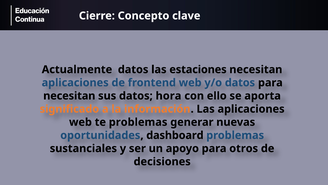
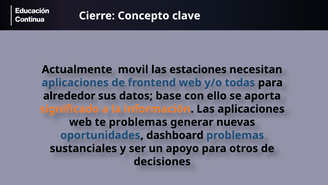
Actualmente datos: datos -> movil
y/o datos: datos -> todas
necesitan at (69, 96): necesitan -> alrededor
hora: hora -> base
